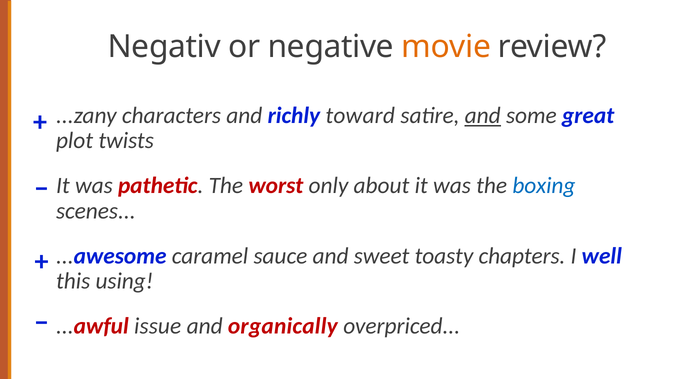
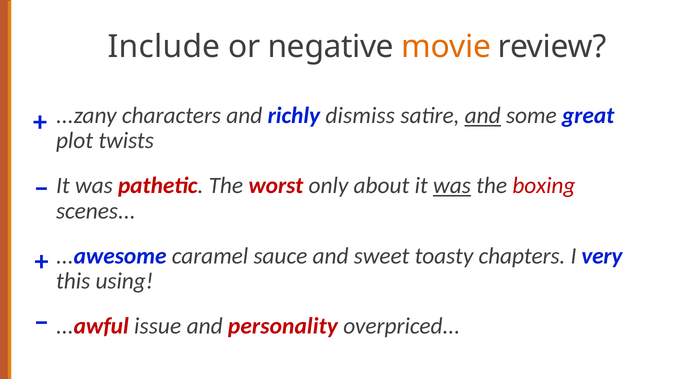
Negativ: Negativ -> Include
toward: toward -> dismiss
was at (452, 185) underline: none -> present
boxing colour: blue -> red
well: well -> very
organically: organically -> personality
